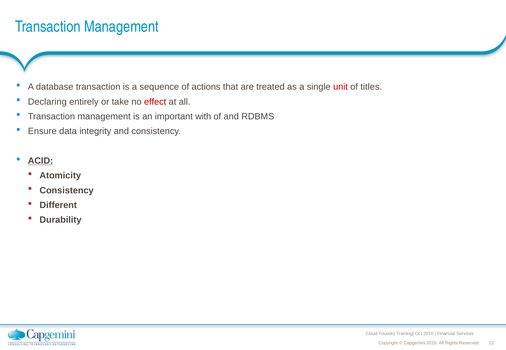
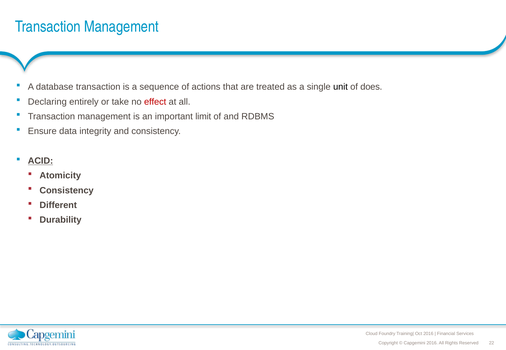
unit colour: red -> black
titles: titles -> does
with: with -> limit
